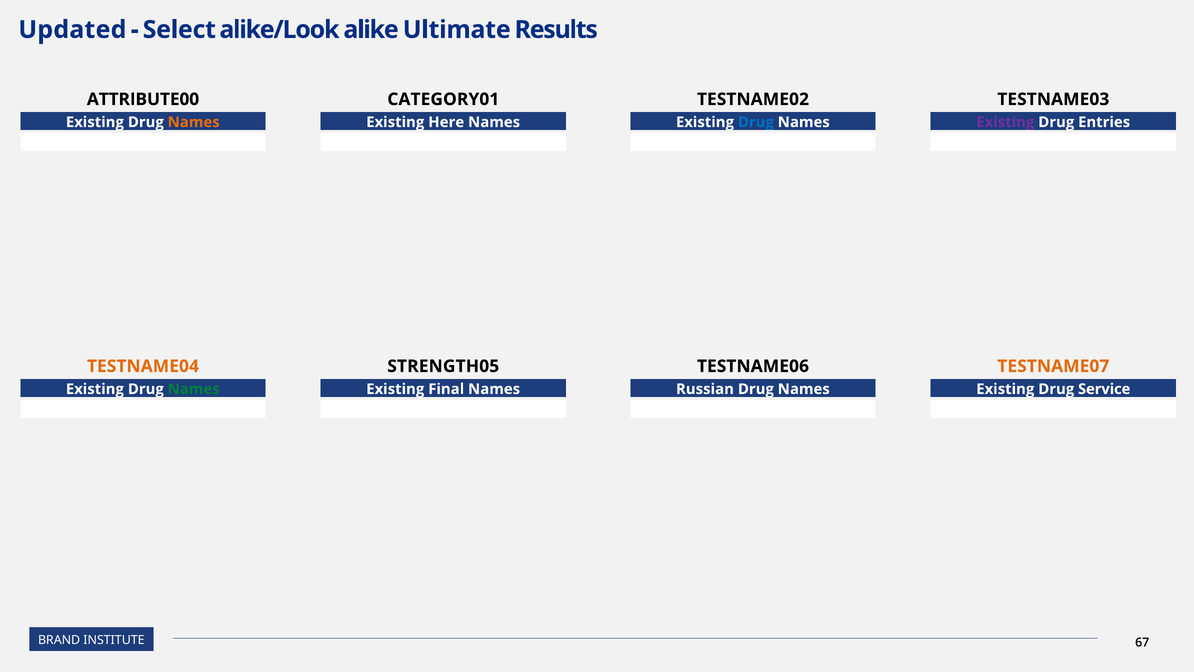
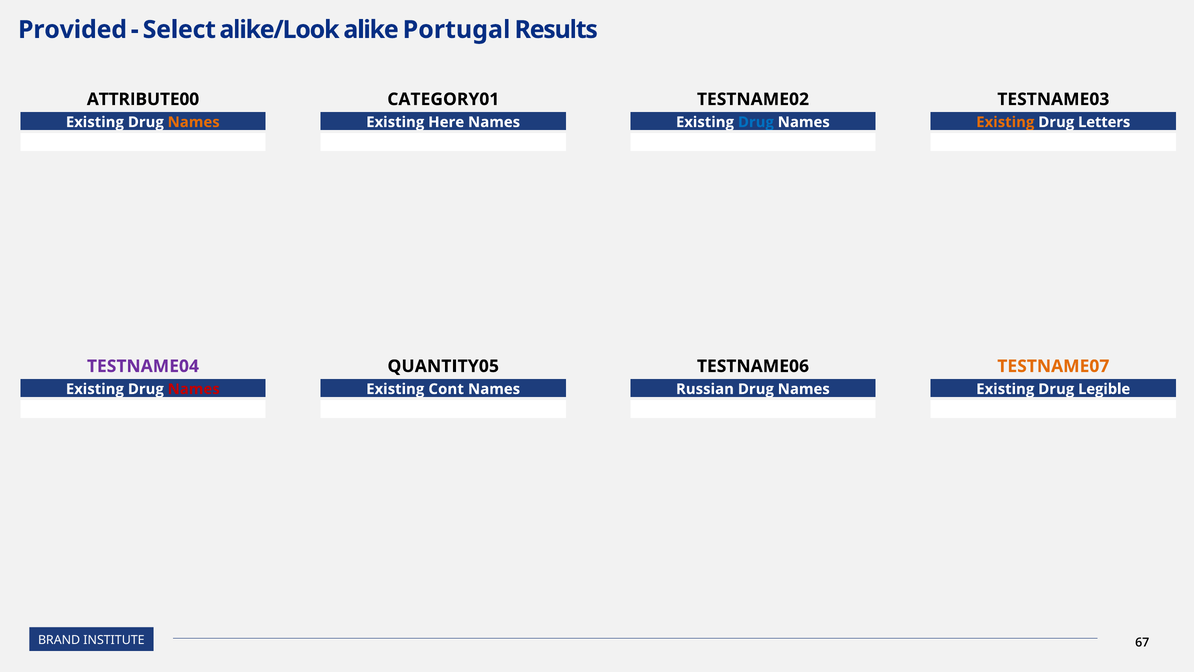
Updated: Updated -> Provided
Ultimate: Ultimate -> Portugal
Existing at (1005, 122) colour: purple -> orange
Entries: Entries -> Letters
TESTNAME04 colour: orange -> purple
STRENGTH05: STRENGTH05 -> QUANTITY05
Names at (194, 389) colour: green -> red
Final: Final -> Cont
Service: Service -> Legible
